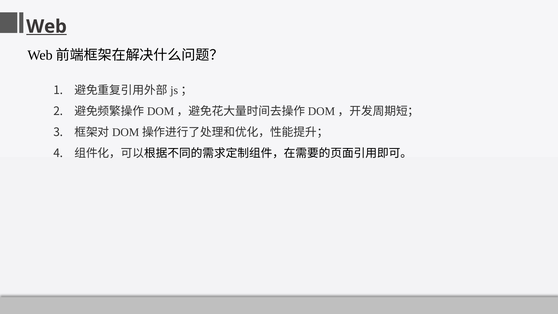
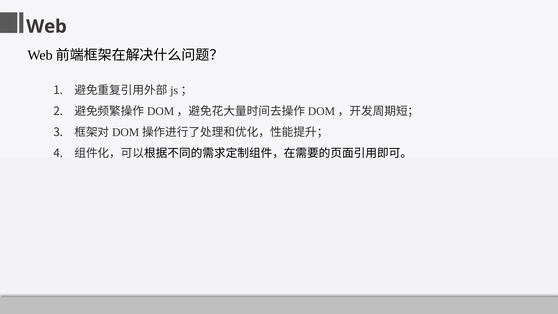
Web underline: present -> none
